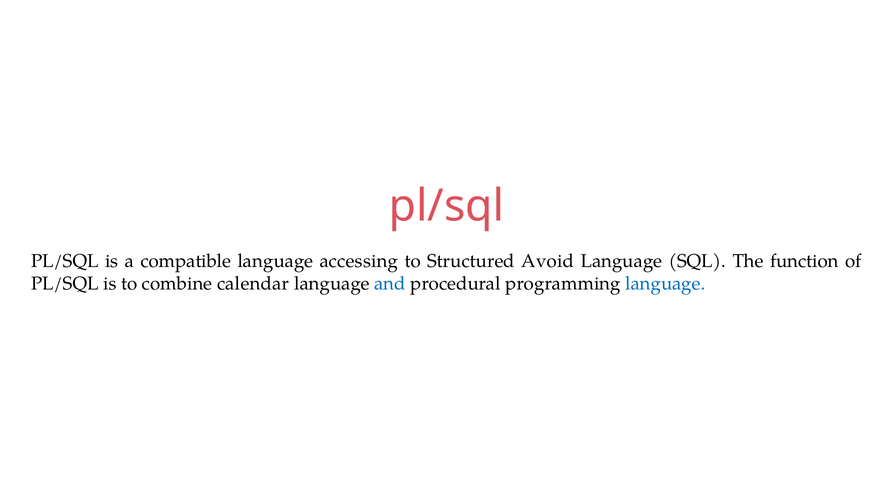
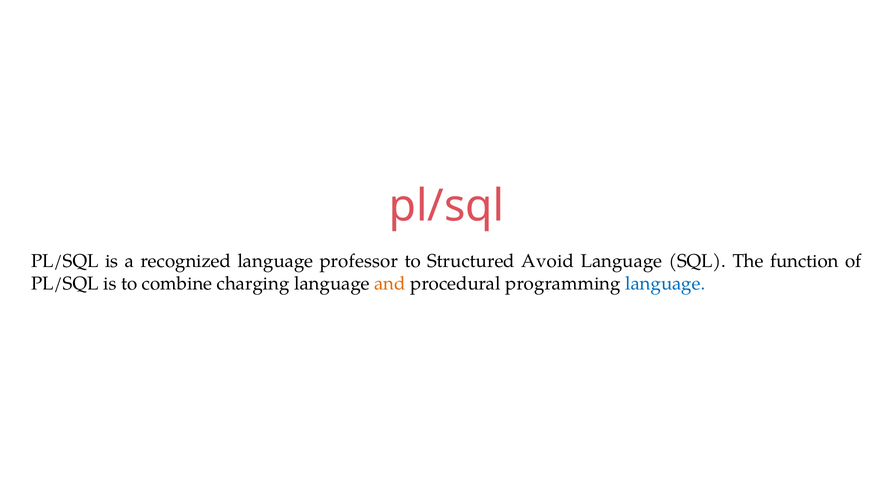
compatible: compatible -> recognized
accessing: accessing -> professor
calendar: calendar -> charging
and colour: blue -> orange
